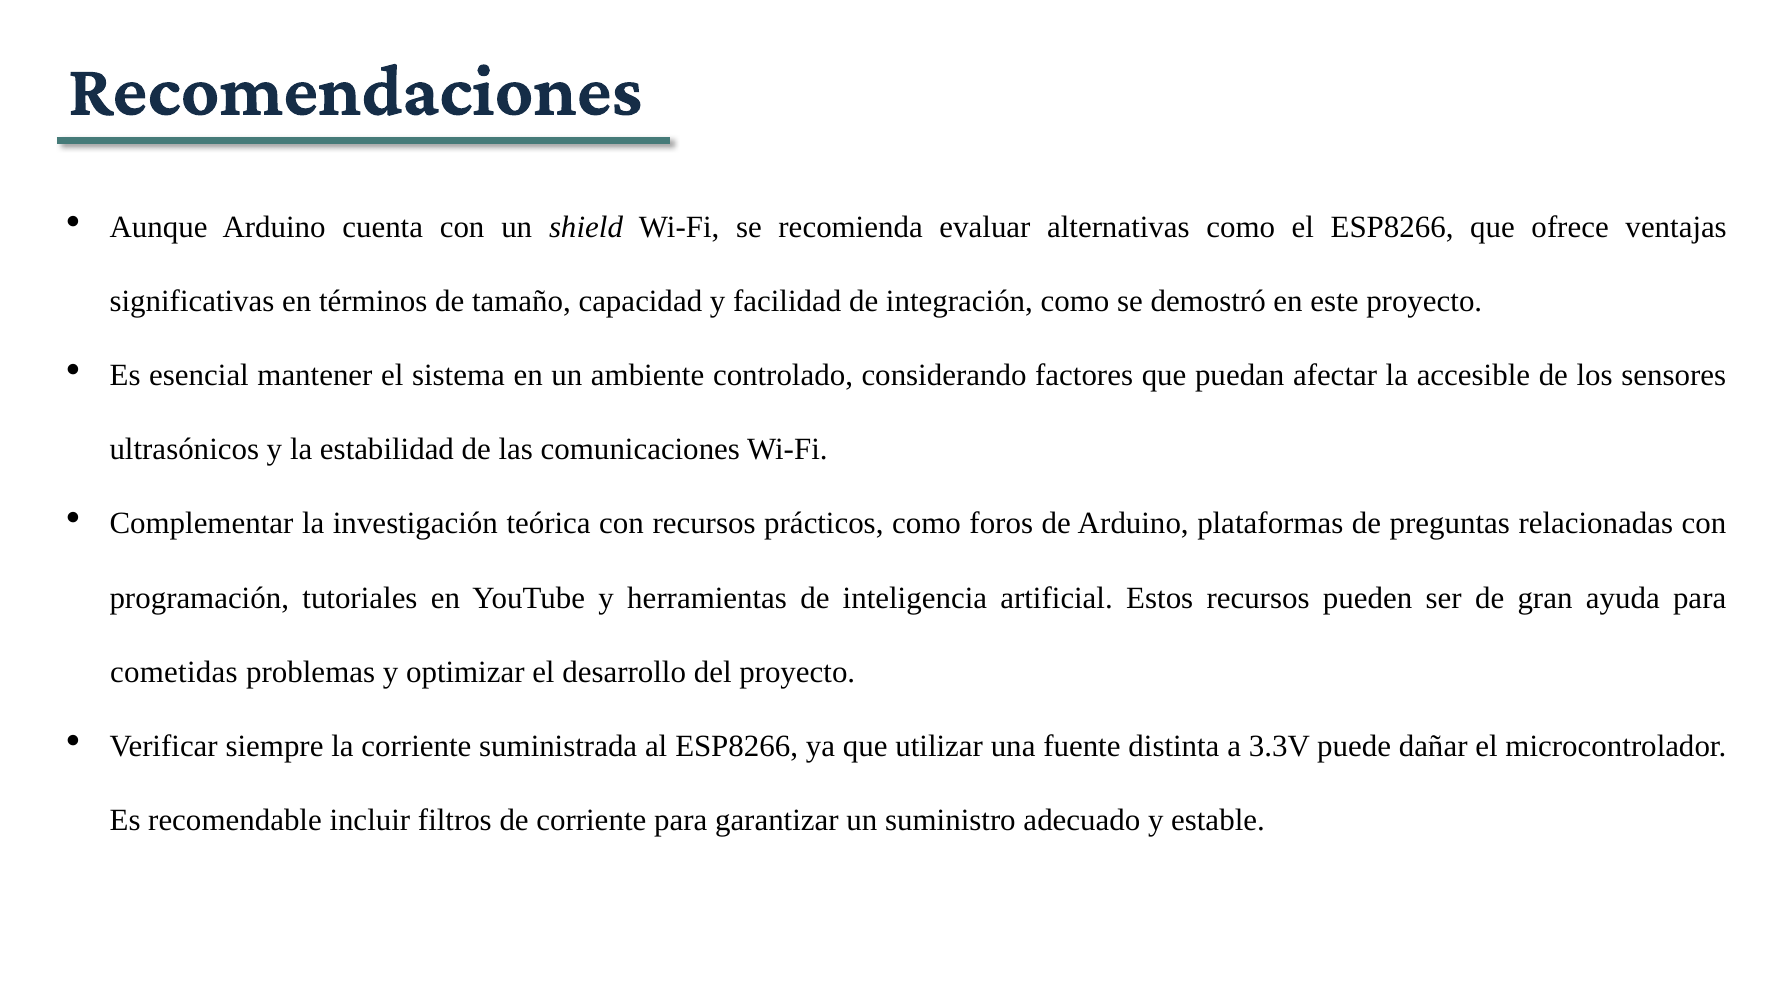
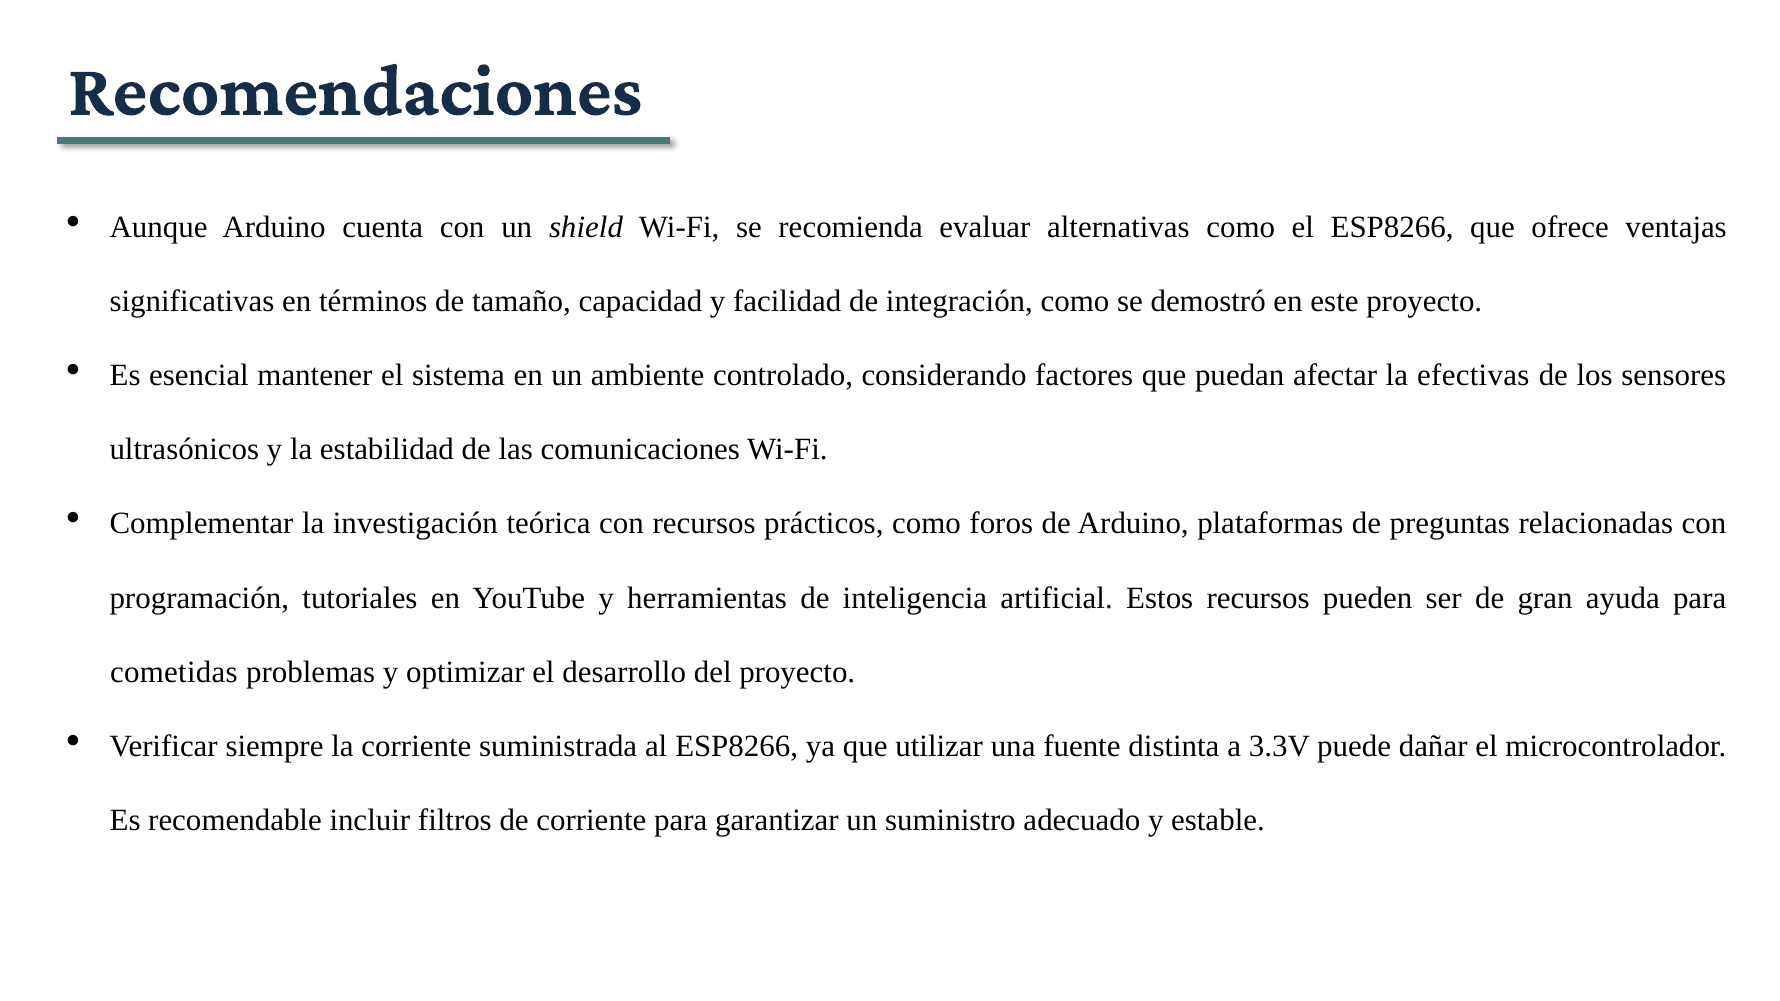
accesible: accesible -> efectivas
